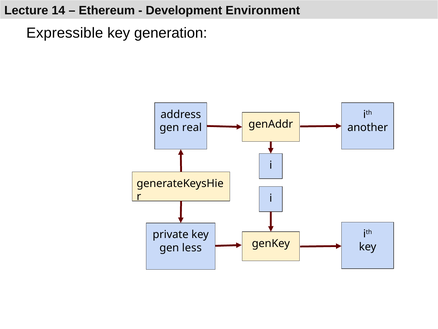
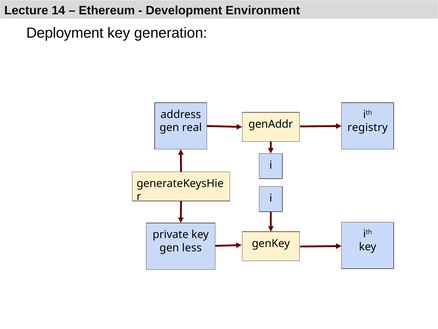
Expressible: Expressible -> Deployment
another: another -> registry
